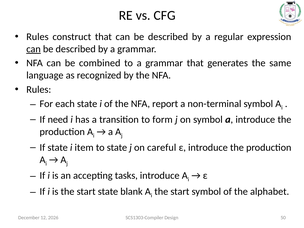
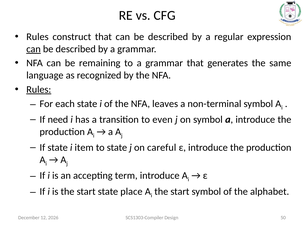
combined: combined -> remaining
Rules at (39, 89) underline: none -> present
report: report -> leaves
form: form -> even
tasks: tasks -> term
blank: blank -> place
